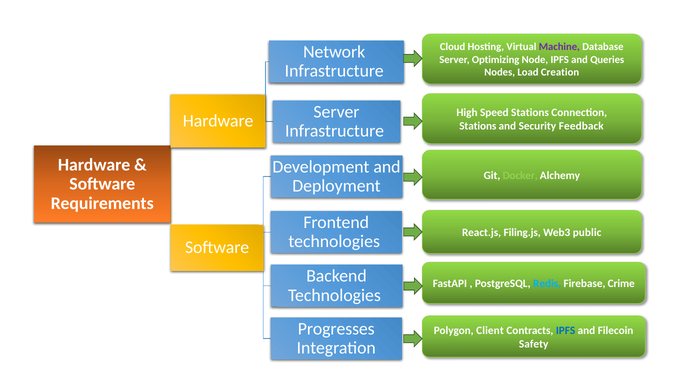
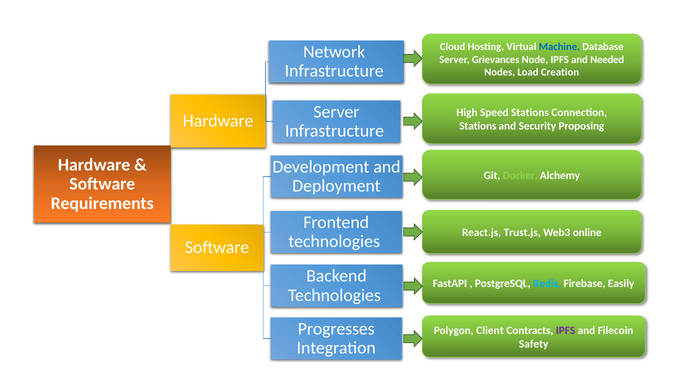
Machine colour: purple -> blue
Optimizing: Optimizing -> Grievances
Queries: Queries -> Needed
Feedback: Feedback -> Proposing
Filing.js: Filing.js -> Trust.js
public: public -> online
Crime: Crime -> Easily
IPFS at (566, 331) colour: blue -> purple
